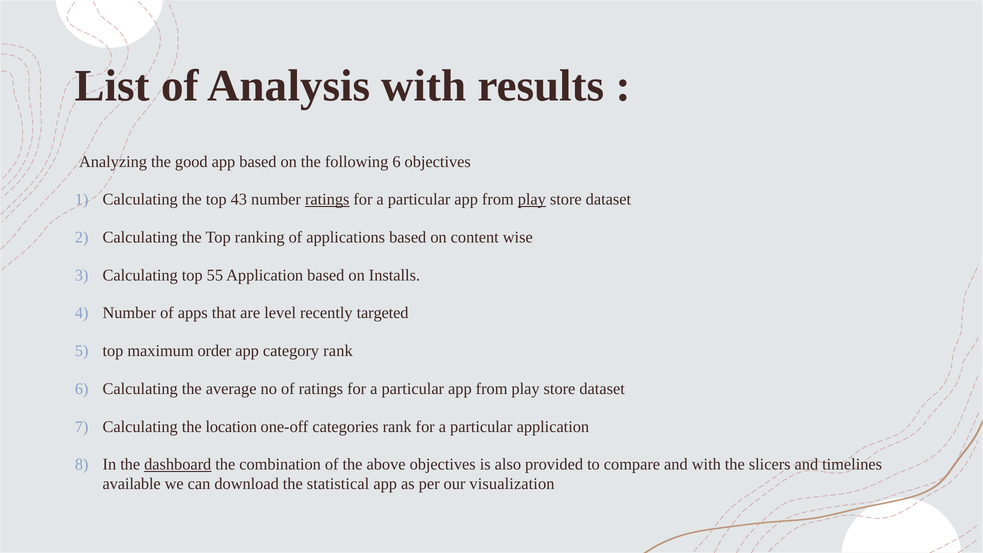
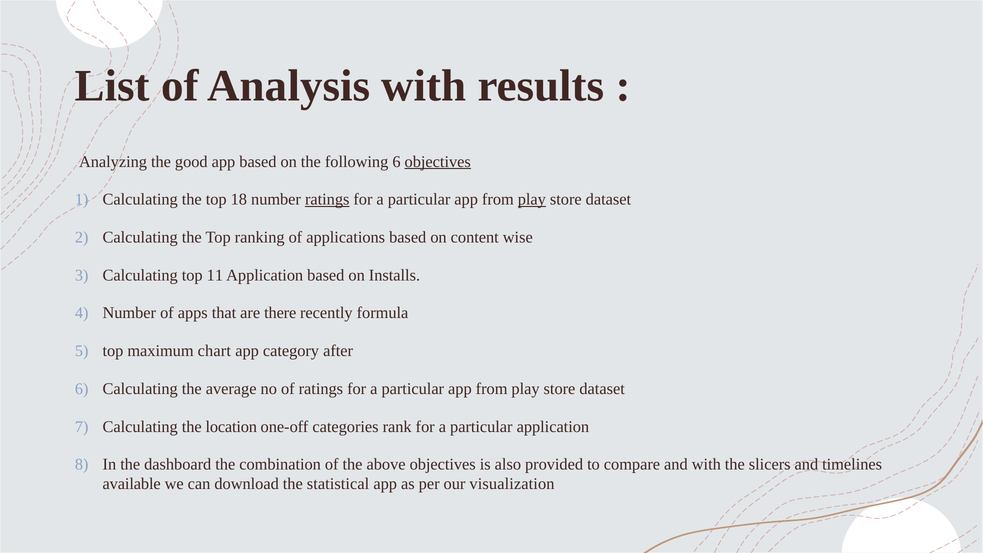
objectives at (438, 162) underline: none -> present
43: 43 -> 18
55: 55 -> 11
level: level -> there
targeted: targeted -> formula
order: order -> chart
category rank: rank -> after
dashboard underline: present -> none
